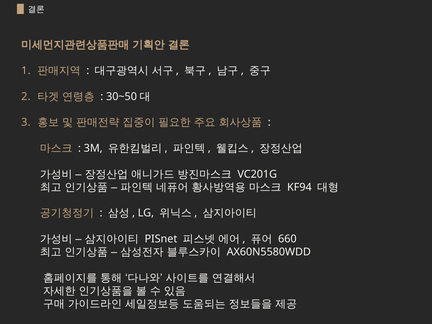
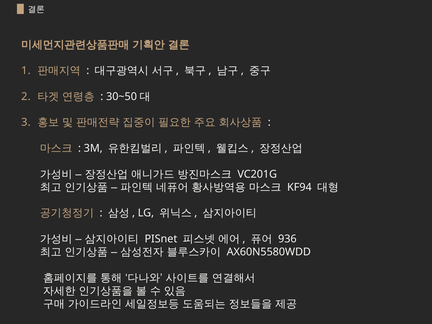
660: 660 -> 936
